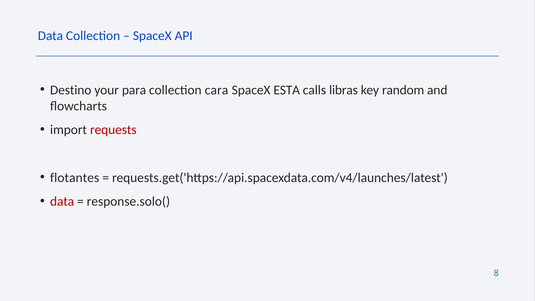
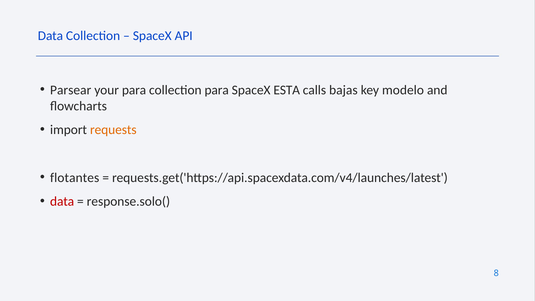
Destino: Destino -> Parsear
collection cara: cara -> para
libras: libras -> bajas
random: random -> modelo
requests colour: red -> orange
